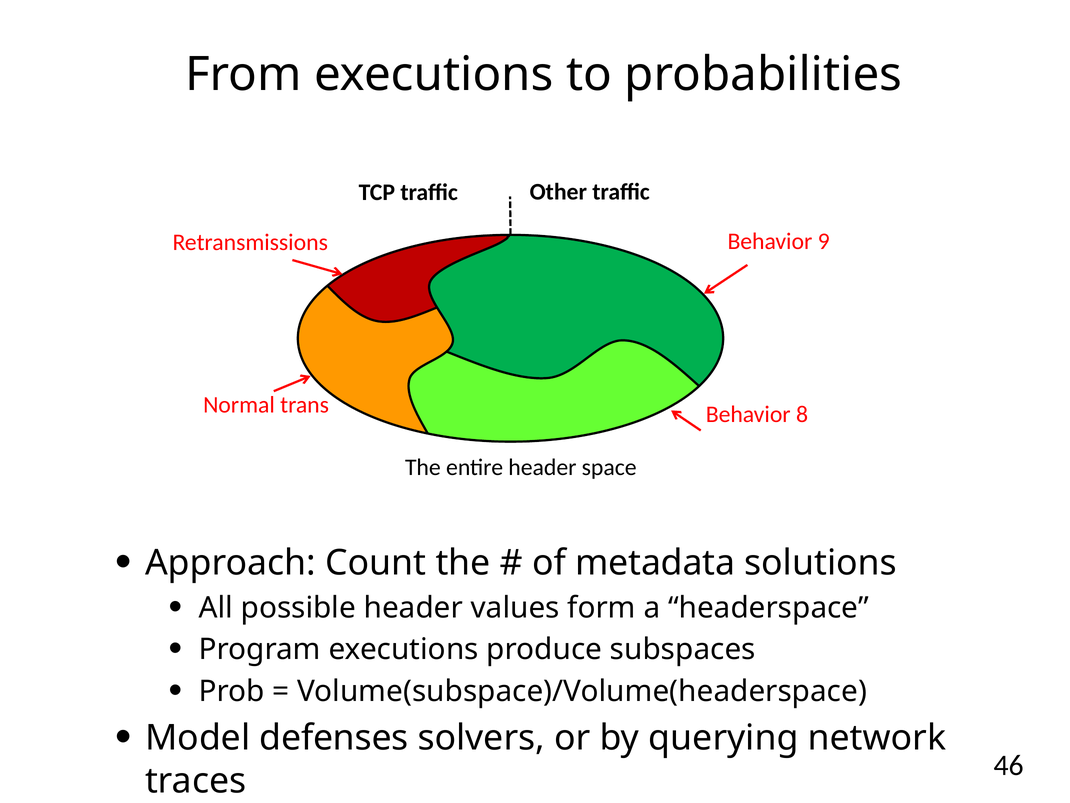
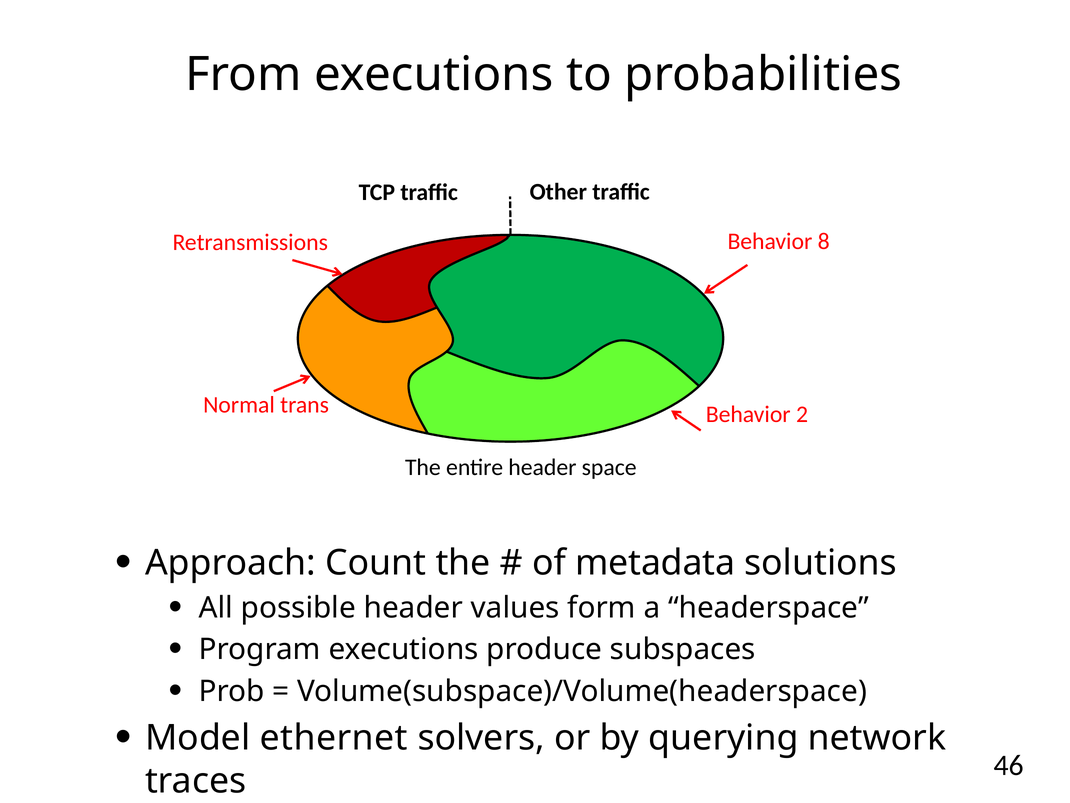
9: 9 -> 8
8: 8 -> 2
defenses: defenses -> ethernet
